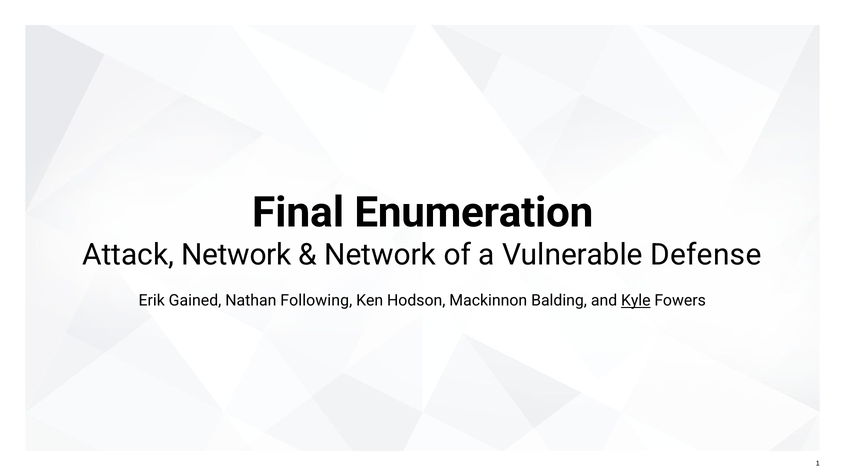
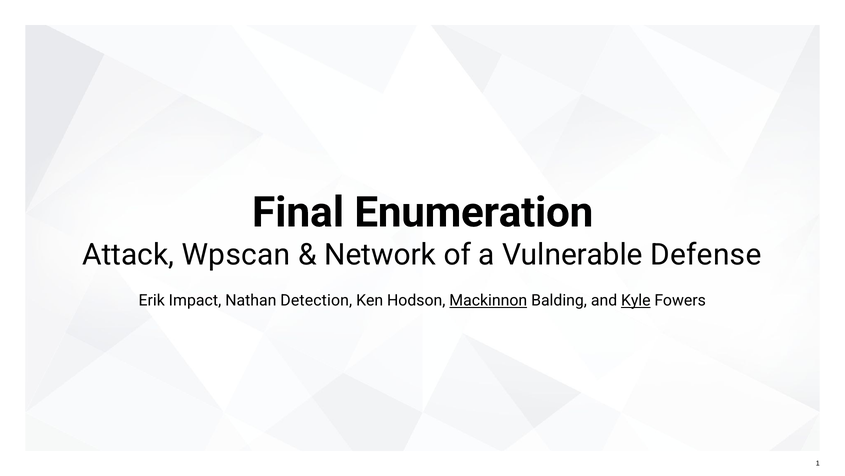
Attack Network: Network -> Wpscan
Gained: Gained -> Impact
Following: Following -> Detection
Mackinnon underline: none -> present
